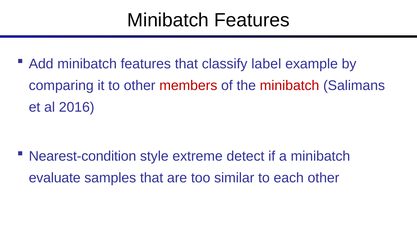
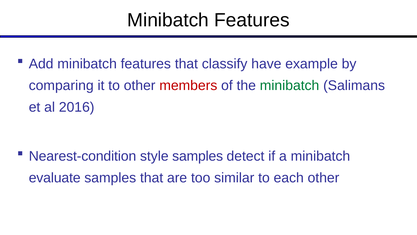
label: label -> have
minibatch at (290, 85) colour: red -> green
style extreme: extreme -> samples
